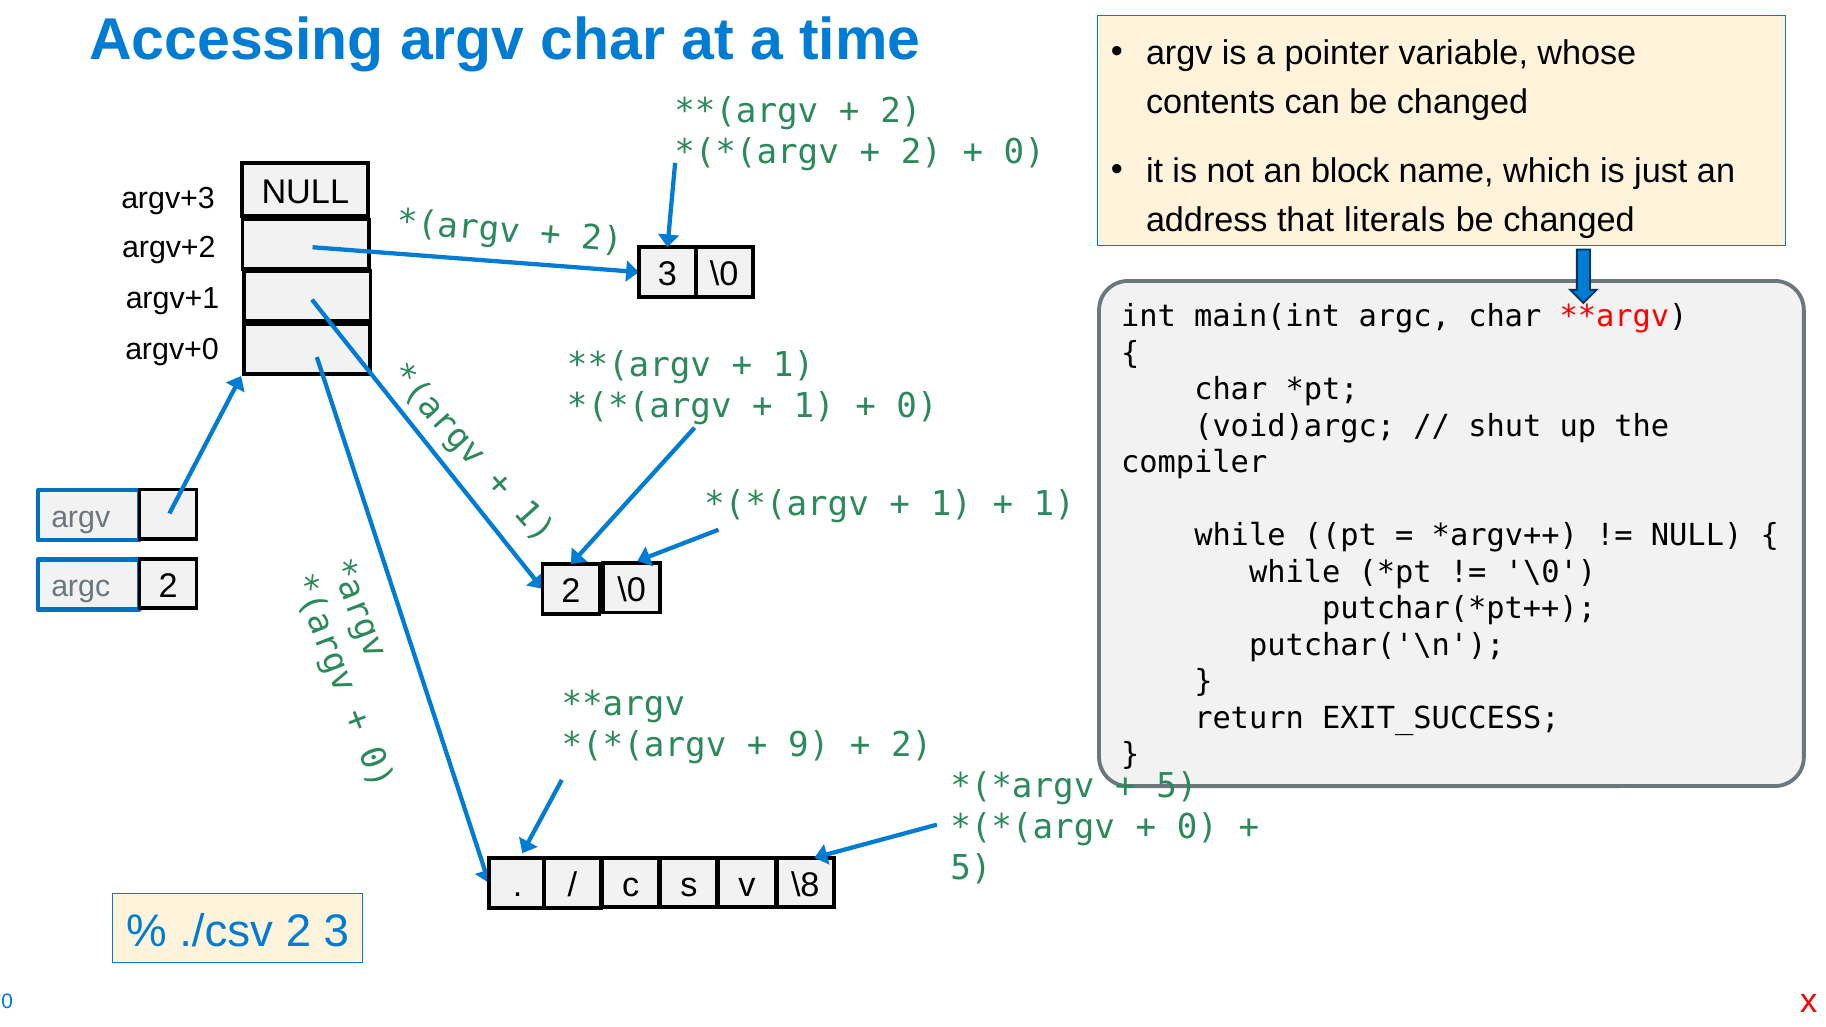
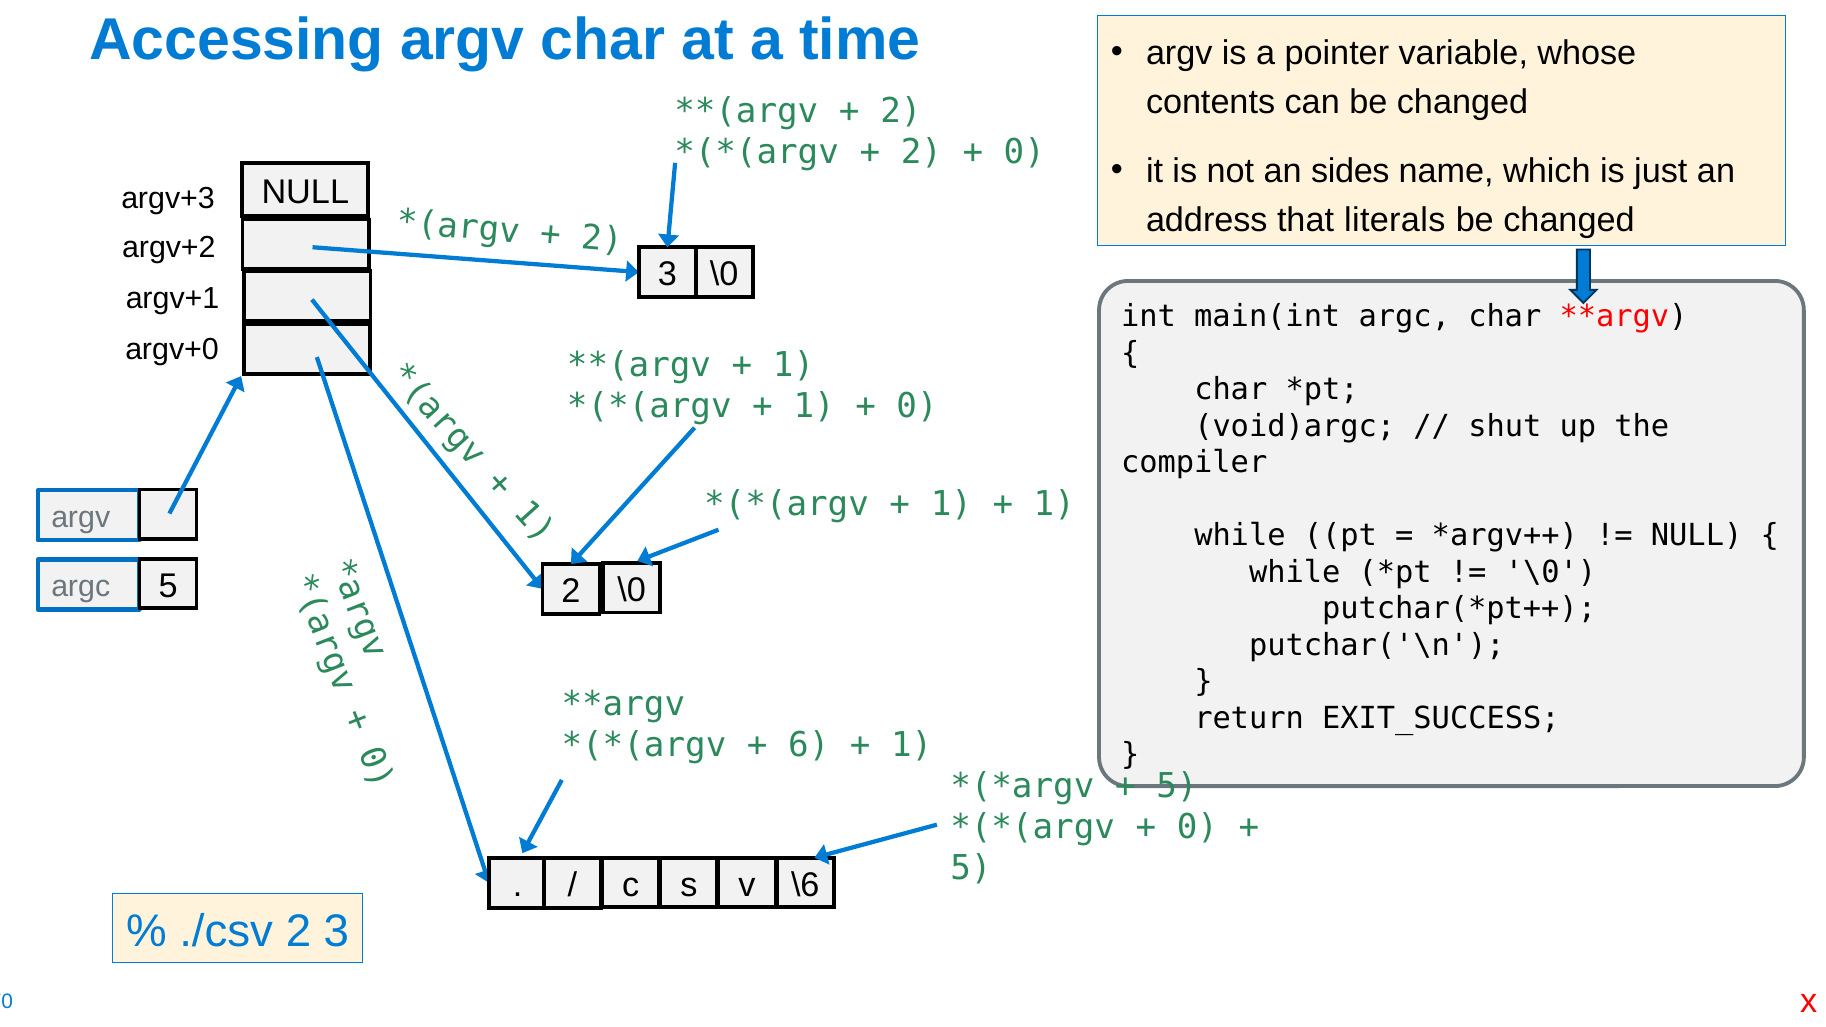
block: block -> sides
argc 2: 2 -> 5
9: 9 -> 6
2 at (912, 746): 2 -> 1
\8: \8 -> \6
